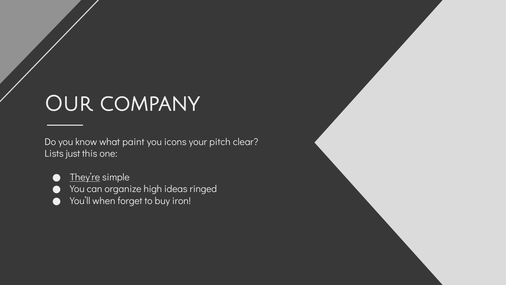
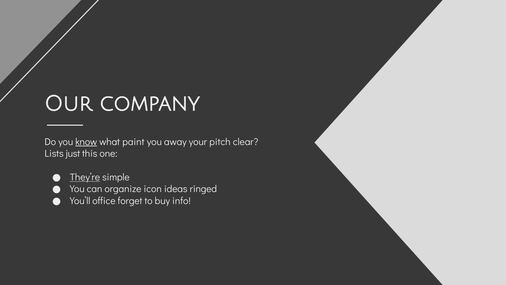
know underline: none -> present
icons: icons -> away
high: high -> icon
when: when -> office
iron: iron -> info
